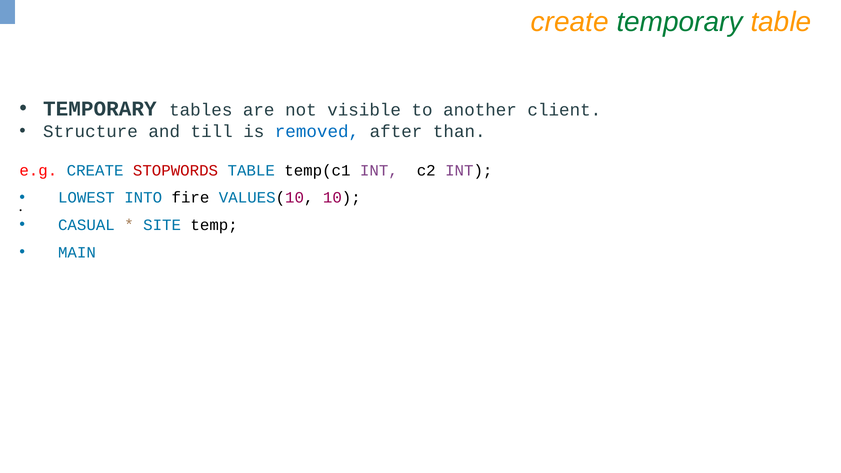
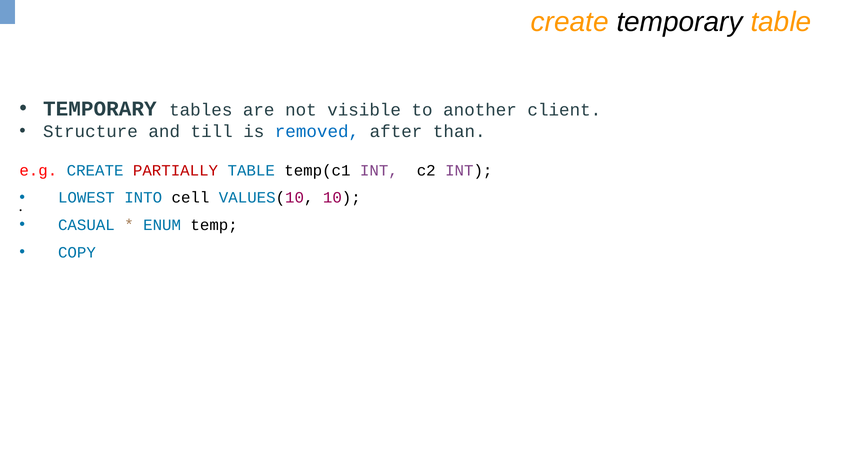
temporary at (680, 22) colour: green -> black
STOPWORDS: STOPWORDS -> PARTIALLY
fire: fire -> cell
SITE: SITE -> ENUM
MAIN: MAIN -> COPY
